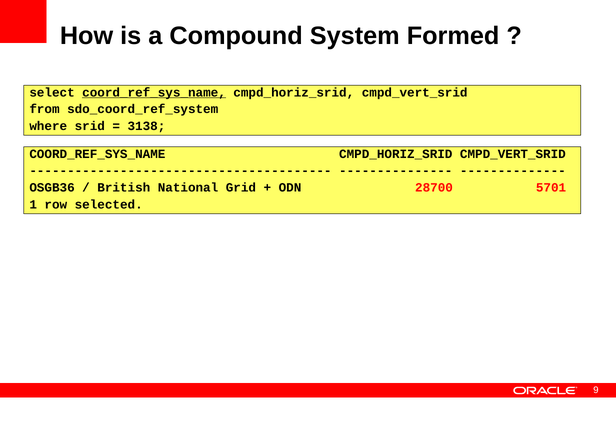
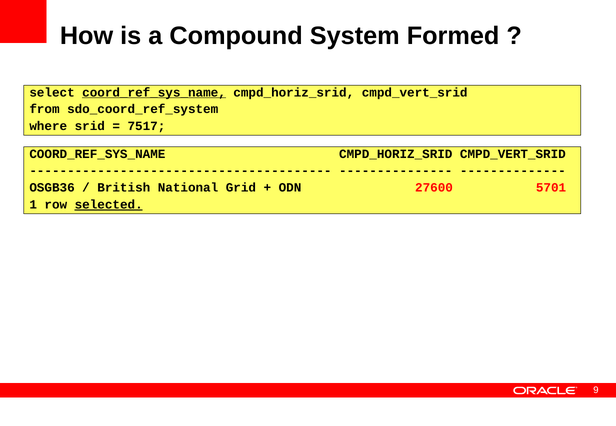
3138: 3138 -> 7517
28700: 28700 -> 27600
selected underline: none -> present
